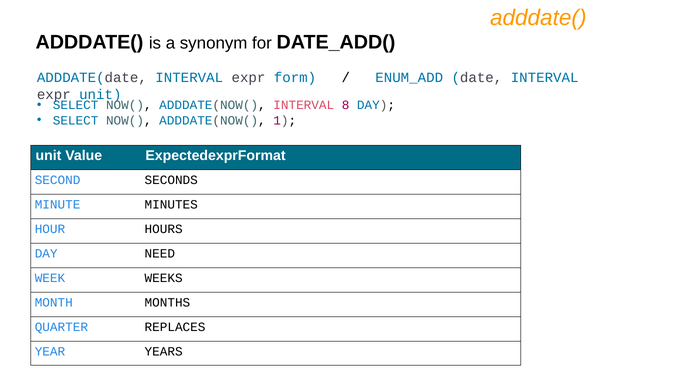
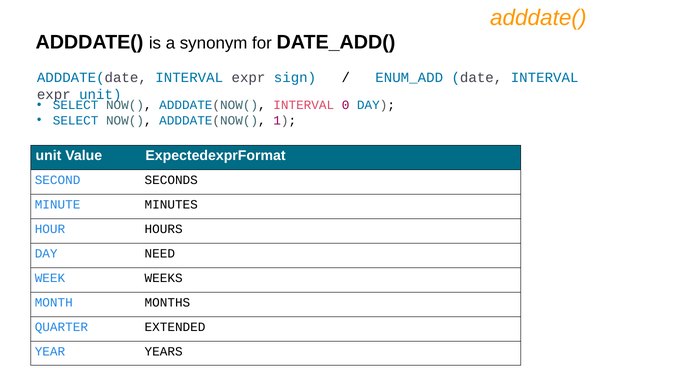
form: form -> sign
8: 8 -> 0
REPLACES: REPLACES -> EXTENDED
